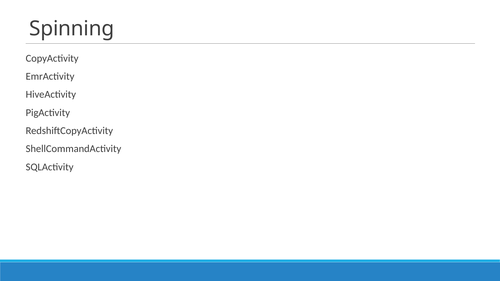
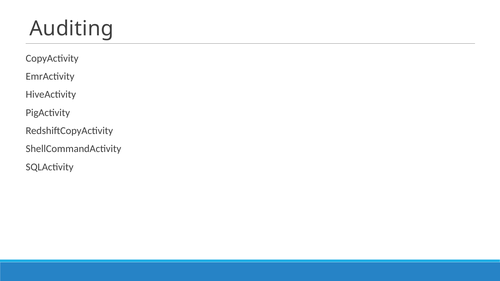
Spinning: Spinning -> Auditing
